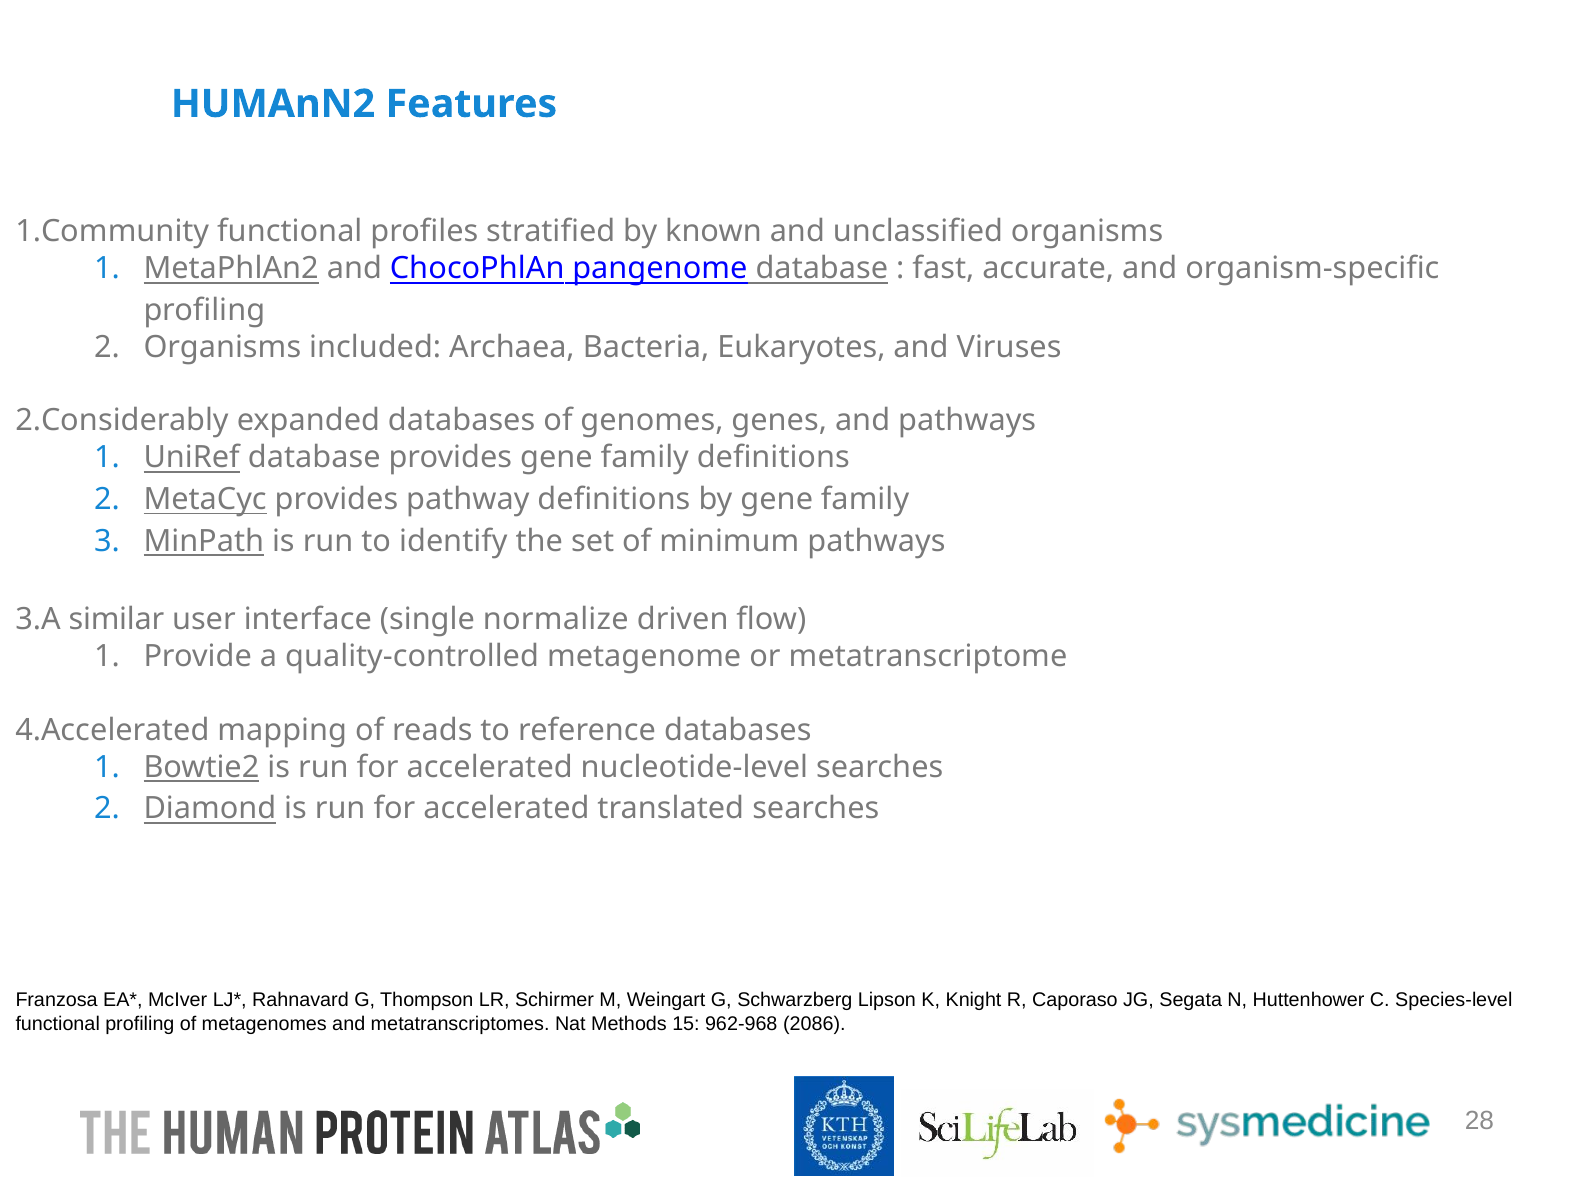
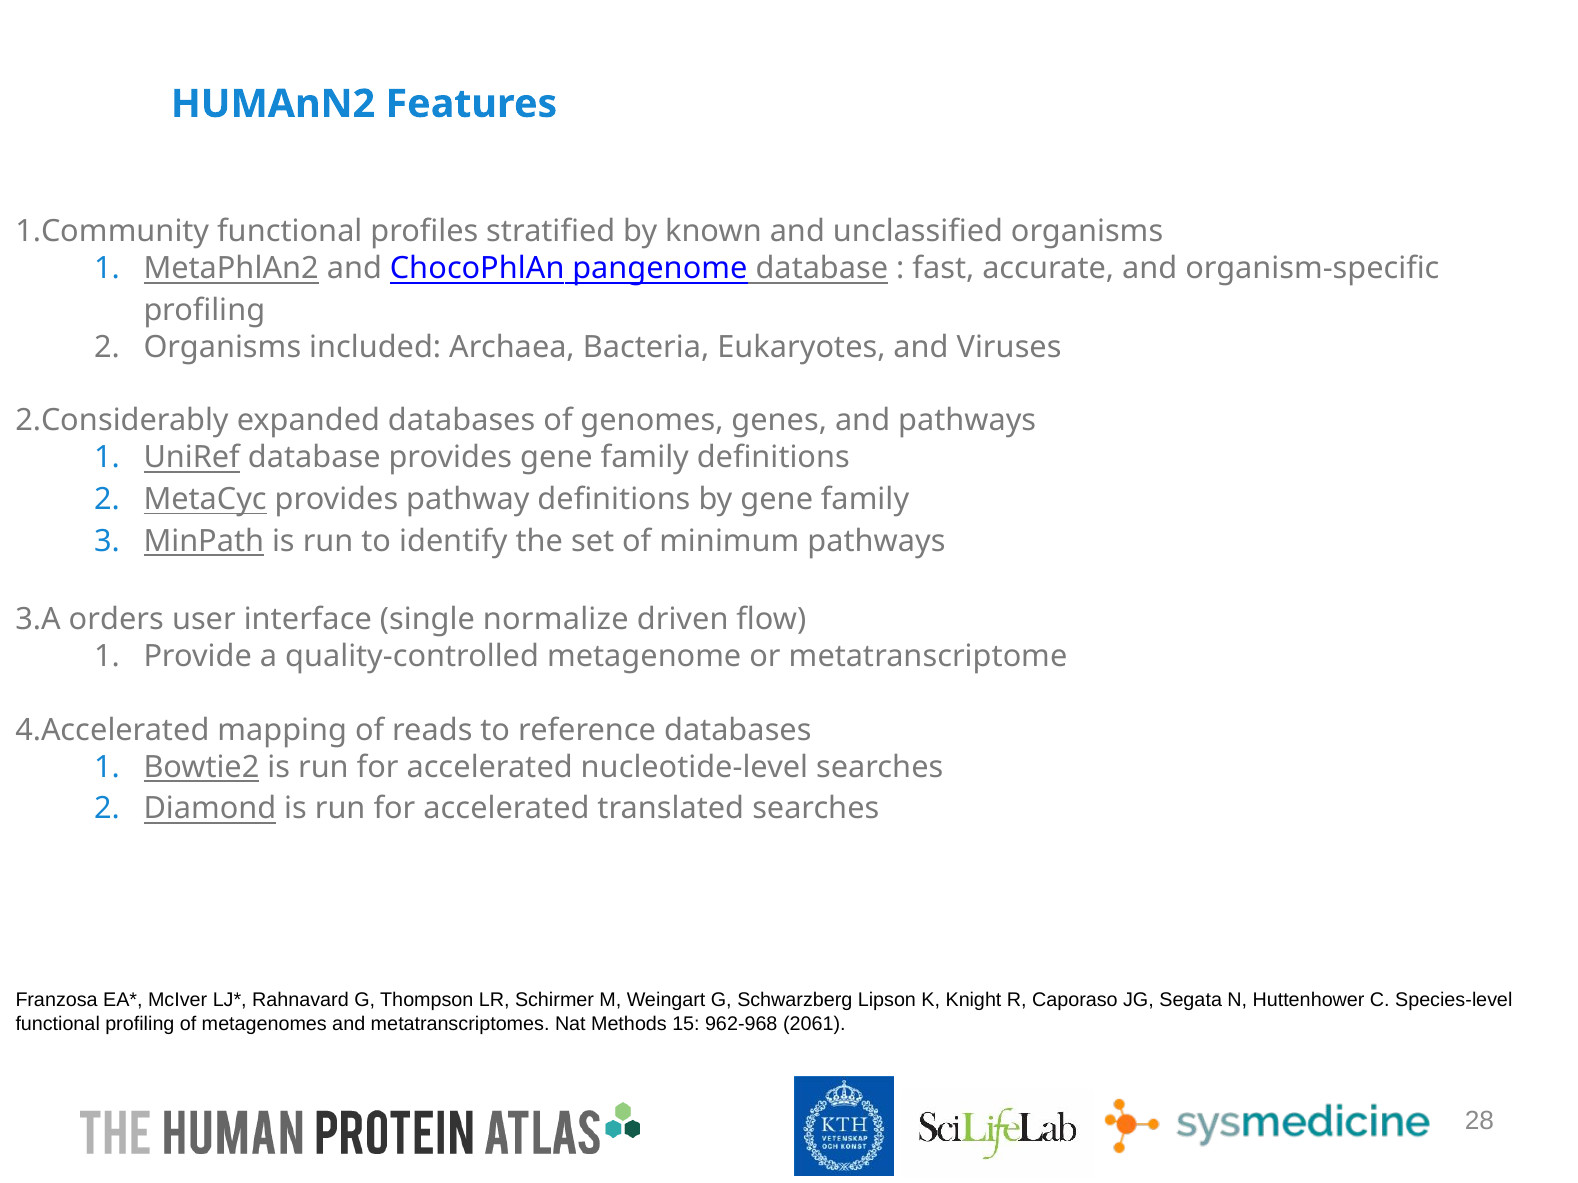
similar: similar -> orders
2086: 2086 -> 2061
